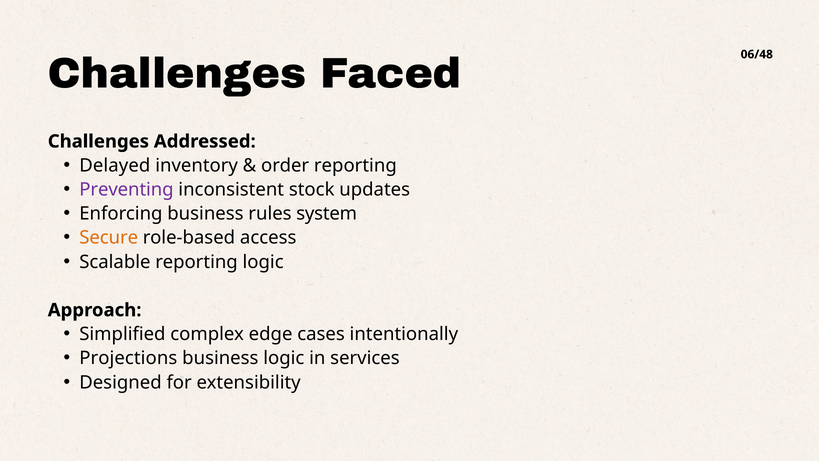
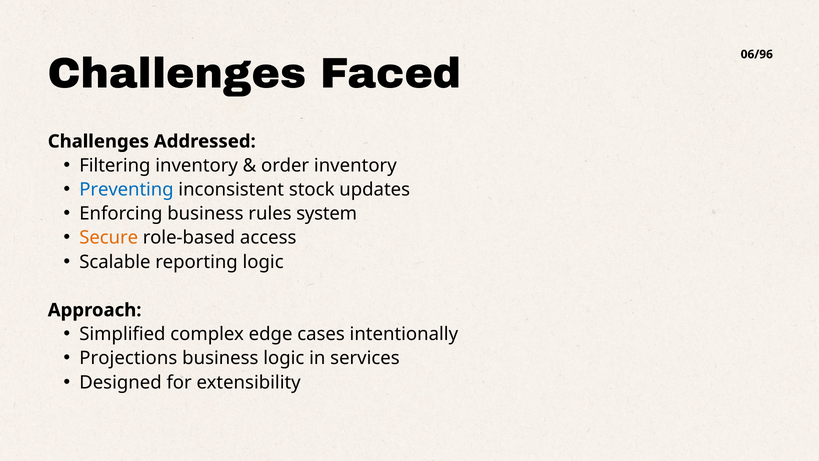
06/48: 06/48 -> 06/96
Delayed: Delayed -> Filtering
order reporting: reporting -> inventory
Preventing colour: purple -> blue
